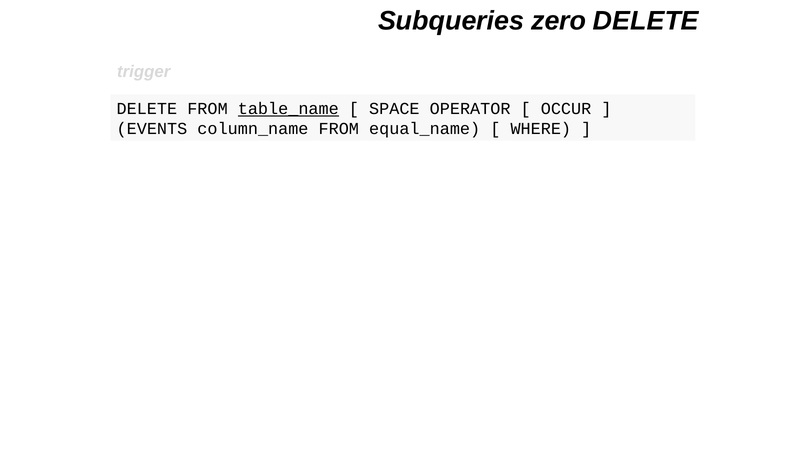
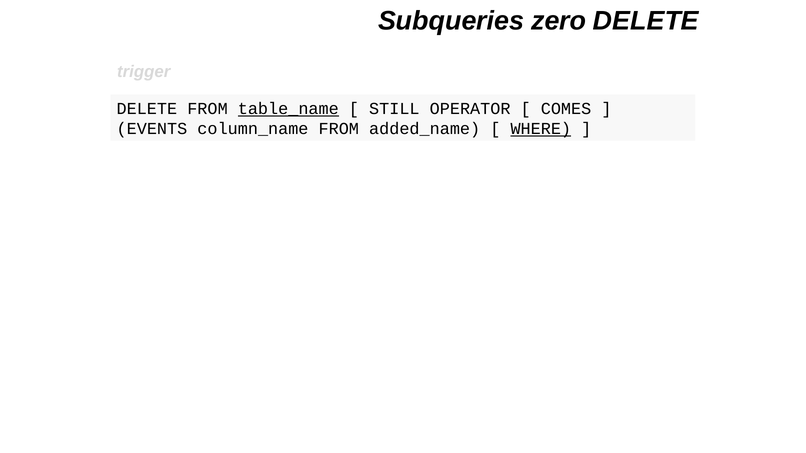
SPACE: SPACE -> STILL
OCCUR: OCCUR -> COMES
equal_name: equal_name -> added_name
WHERE underline: none -> present
